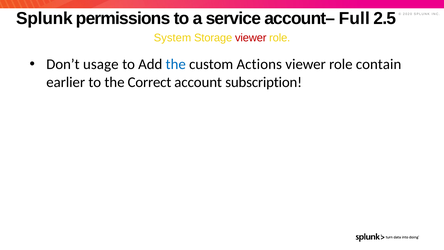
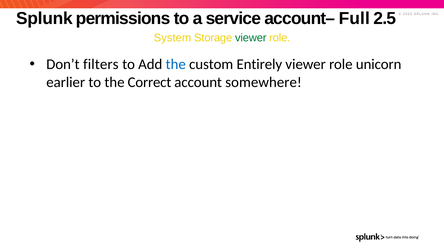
viewer at (251, 38) colour: red -> green
usage: usage -> filters
Actions: Actions -> Entirely
contain: contain -> unicorn
subscription: subscription -> somewhere
